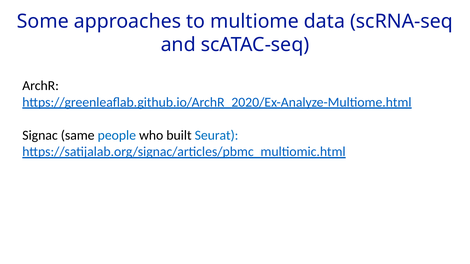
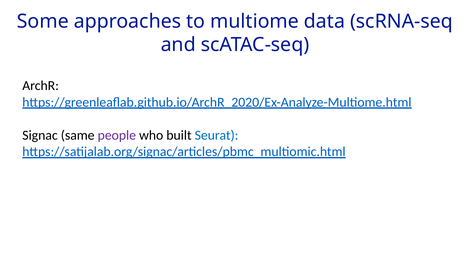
people colour: blue -> purple
